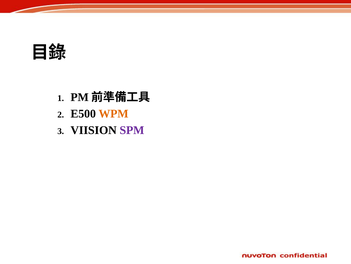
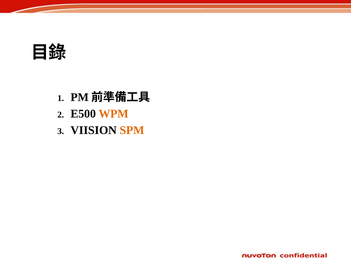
SPM colour: purple -> orange
